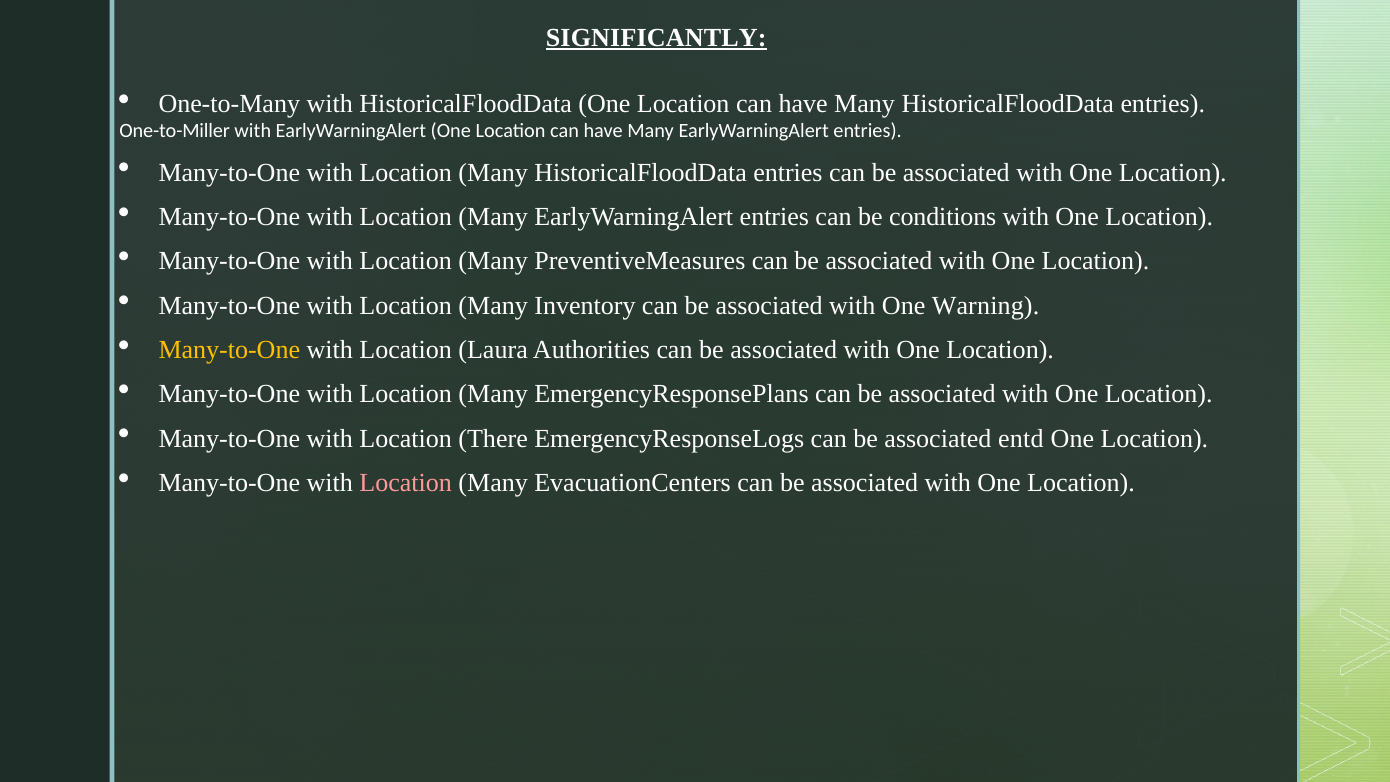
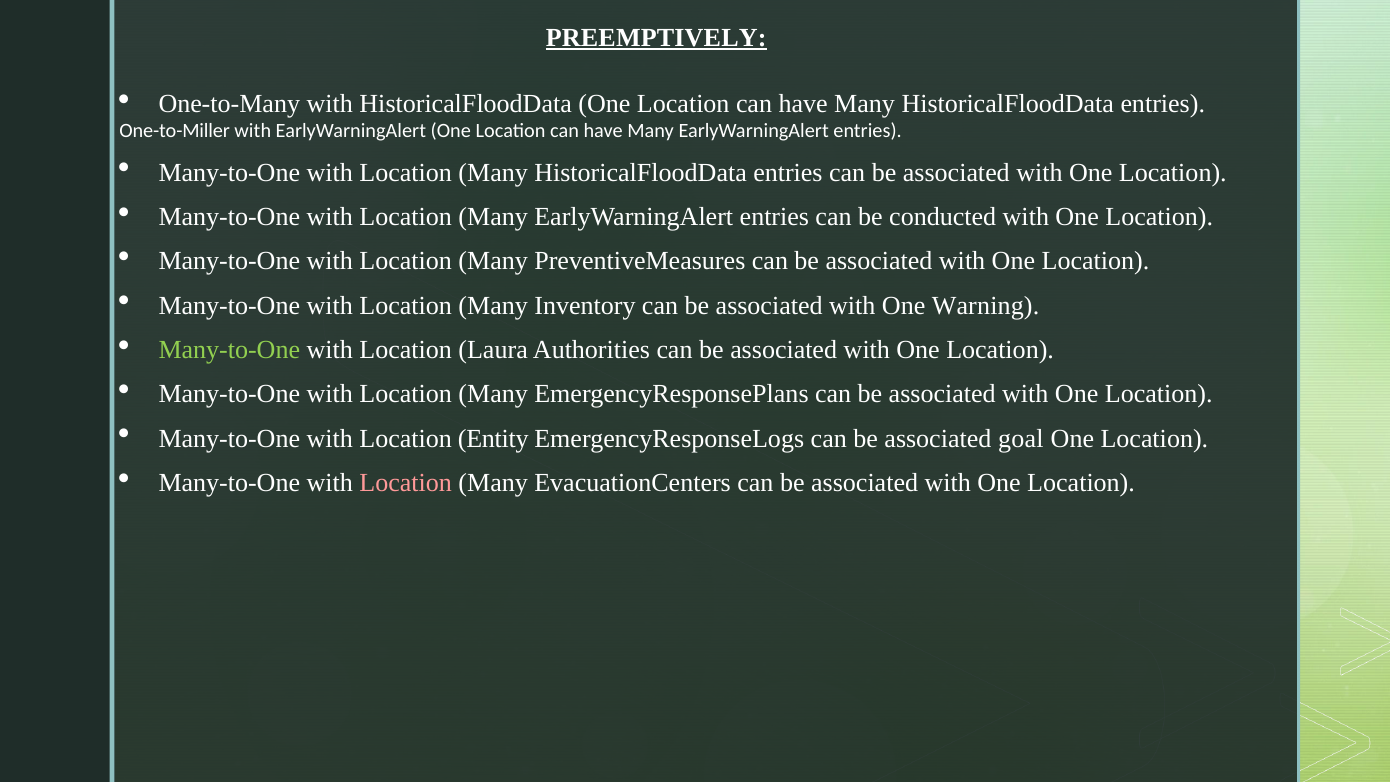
SIGNIFICANTLY: SIGNIFICANTLY -> PREEMPTIVELY
conditions: conditions -> conducted
Many-to-One at (229, 350) colour: yellow -> light green
There: There -> Entity
entd: entd -> goal
